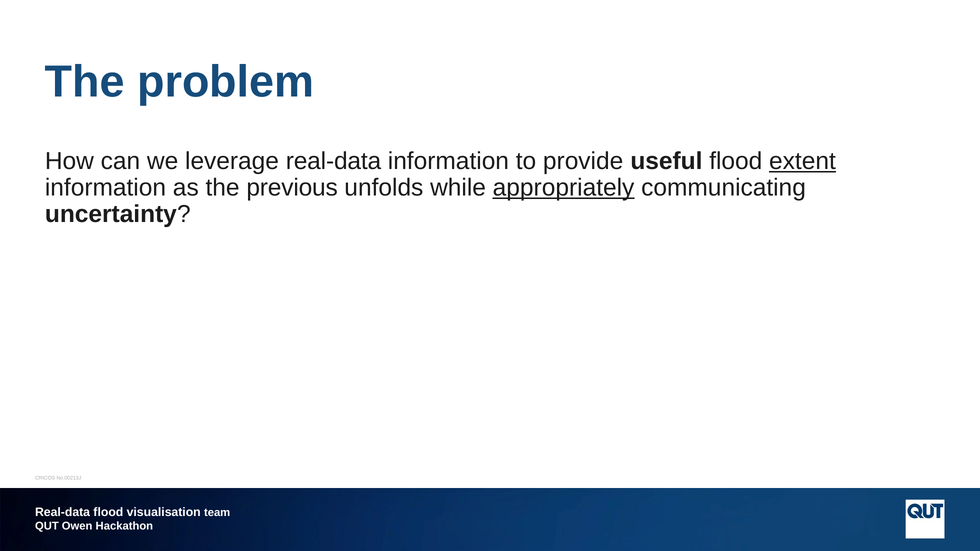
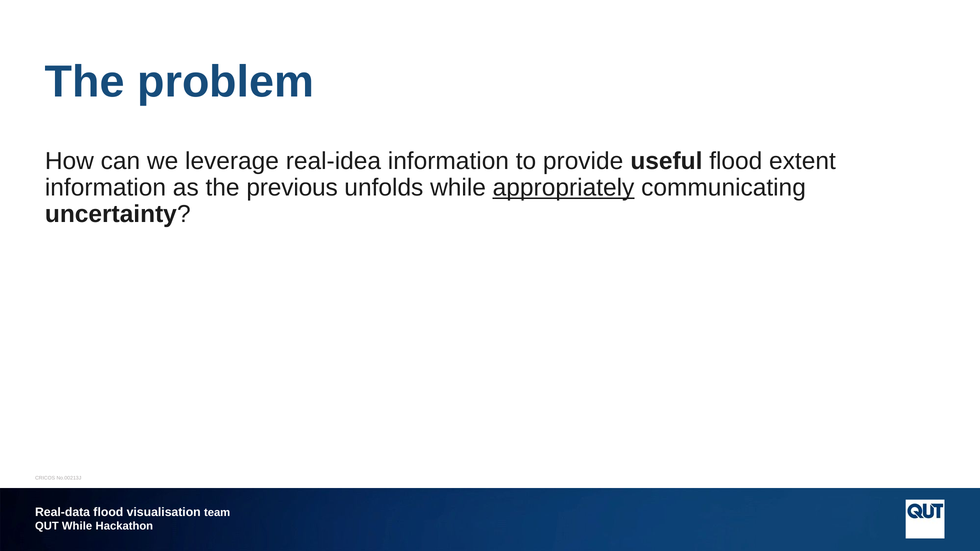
leverage real-data: real-data -> real-idea
extent underline: present -> none
Owen at (77, 526): Owen -> While
